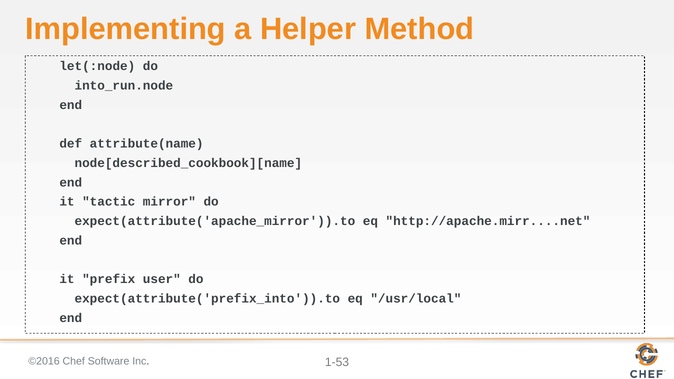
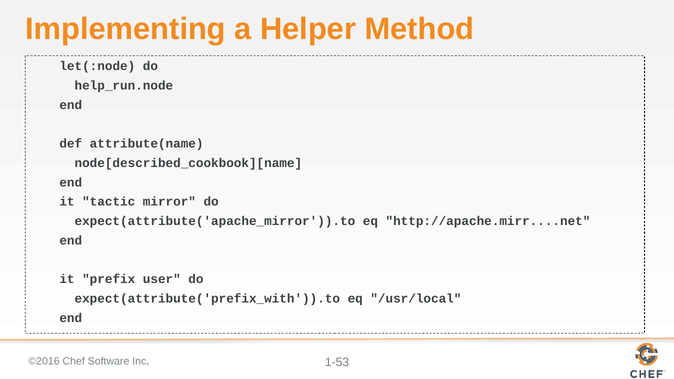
into_run.node: into_run.node -> help_run.node
expect(attribute('prefix_into')).to: expect(attribute('prefix_into')).to -> expect(attribute('prefix_with')).to
